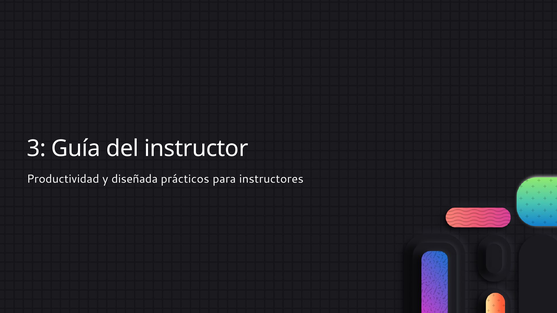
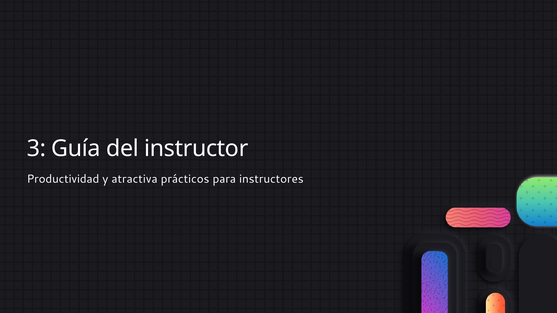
diseñada: diseñada -> atractiva
